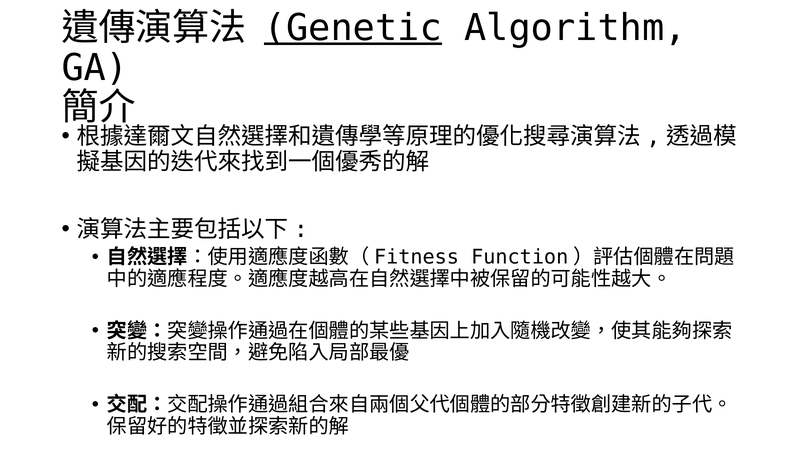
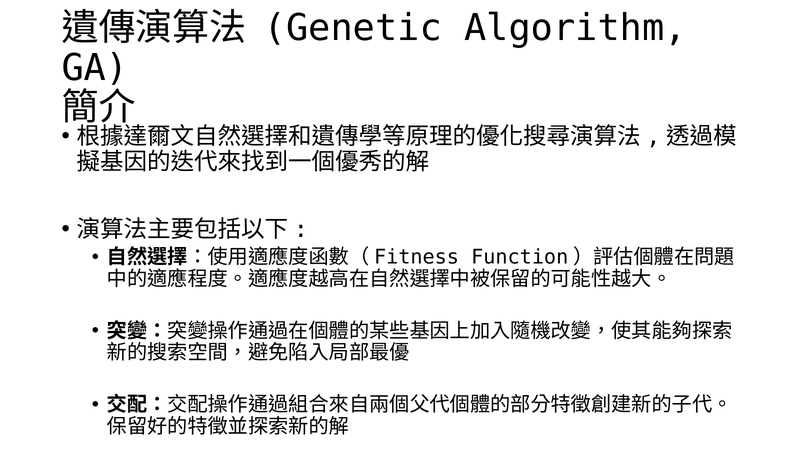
Genetic underline: present -> none
